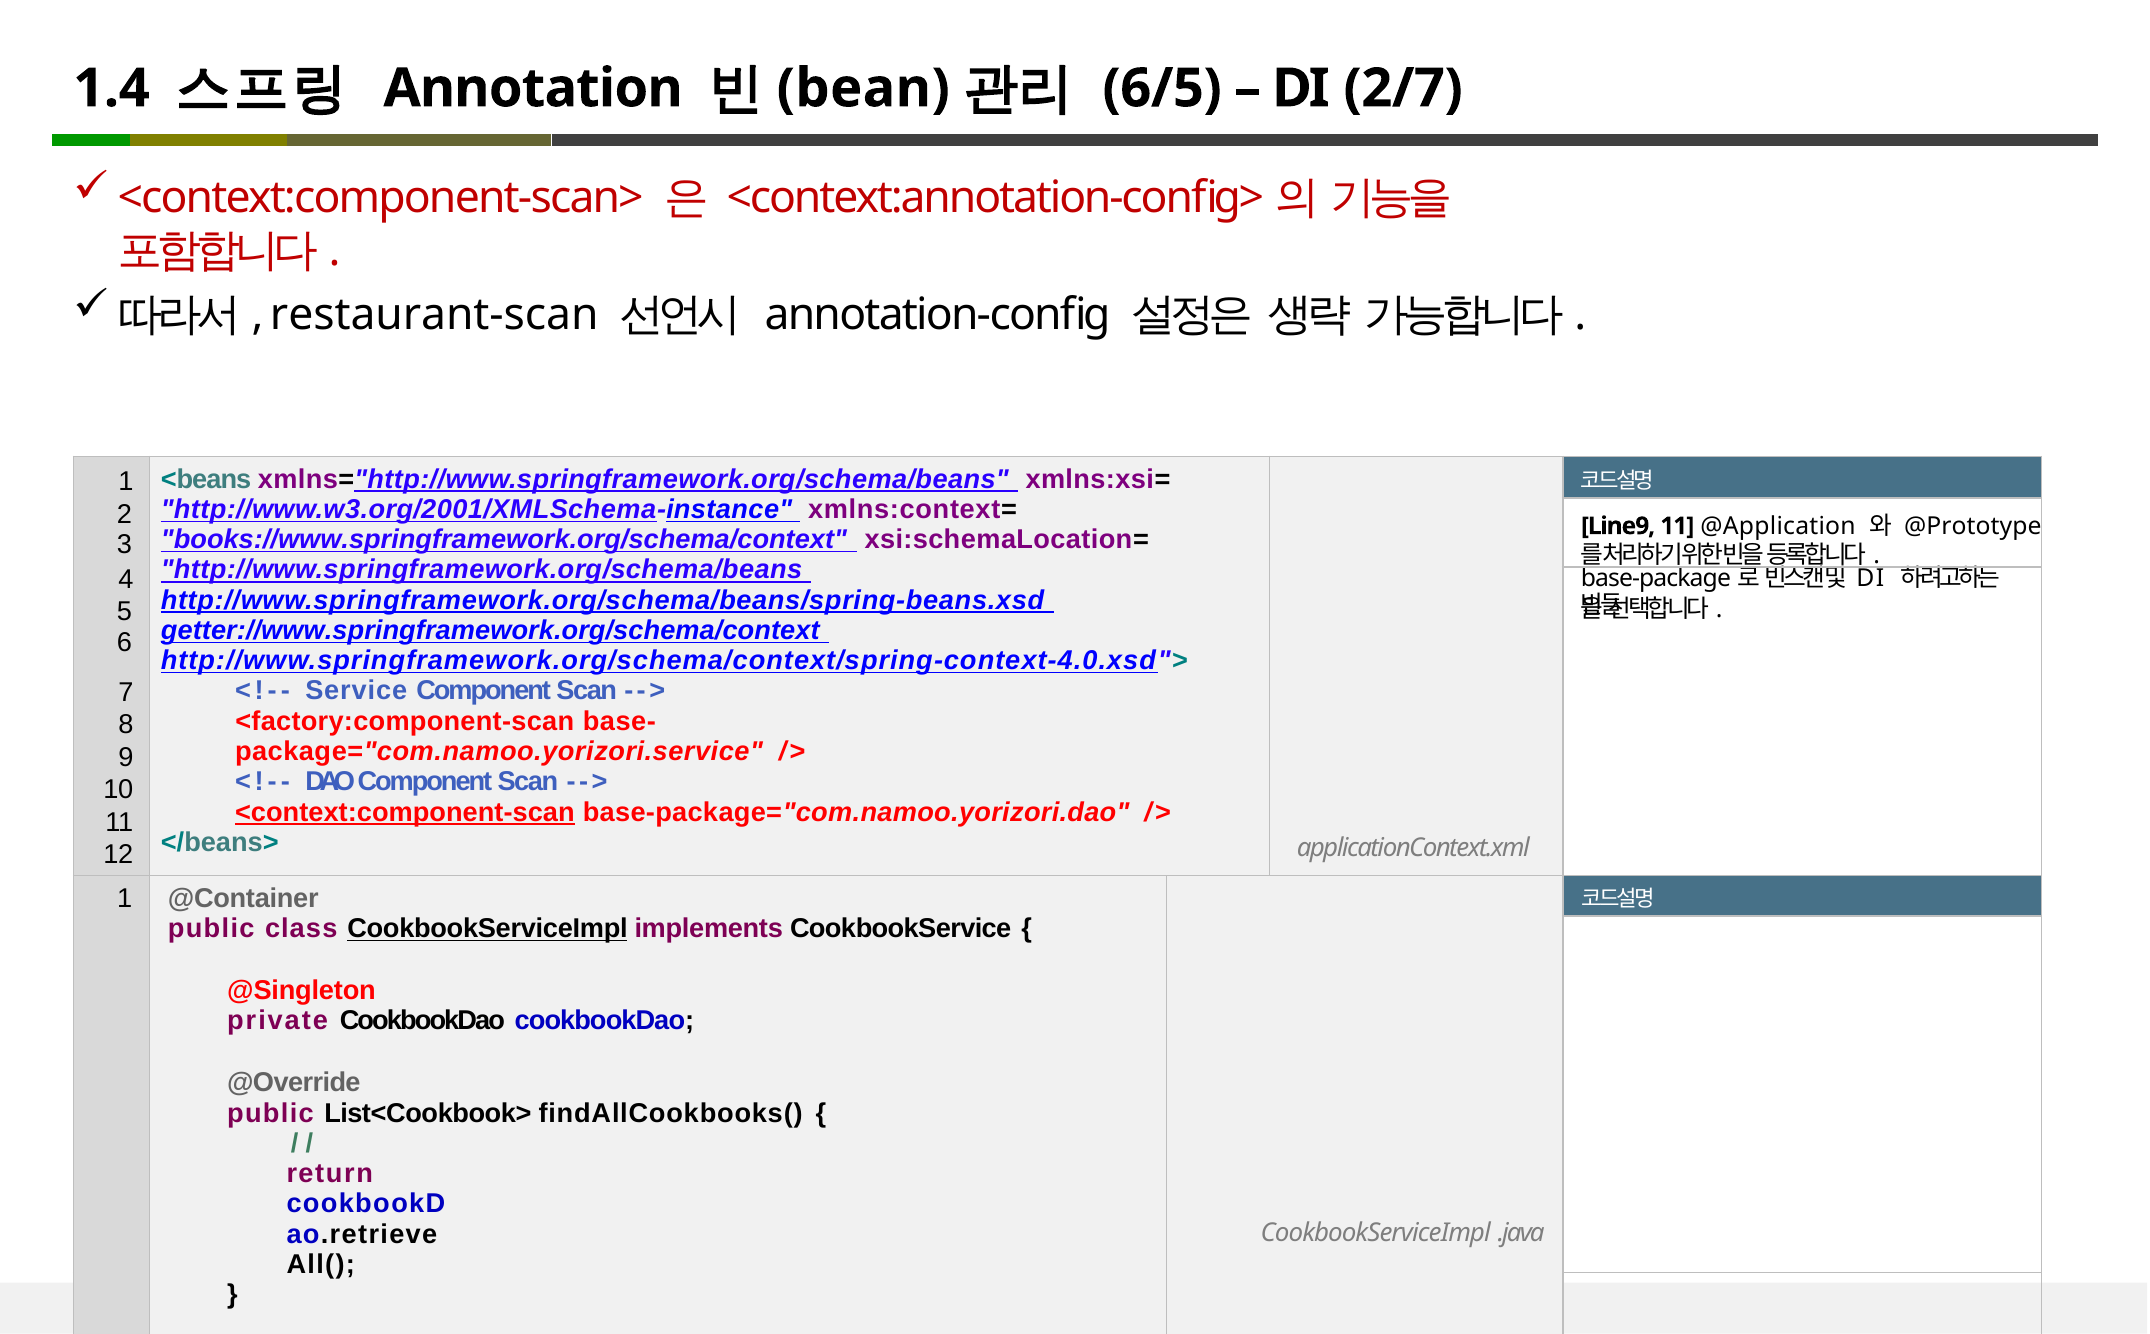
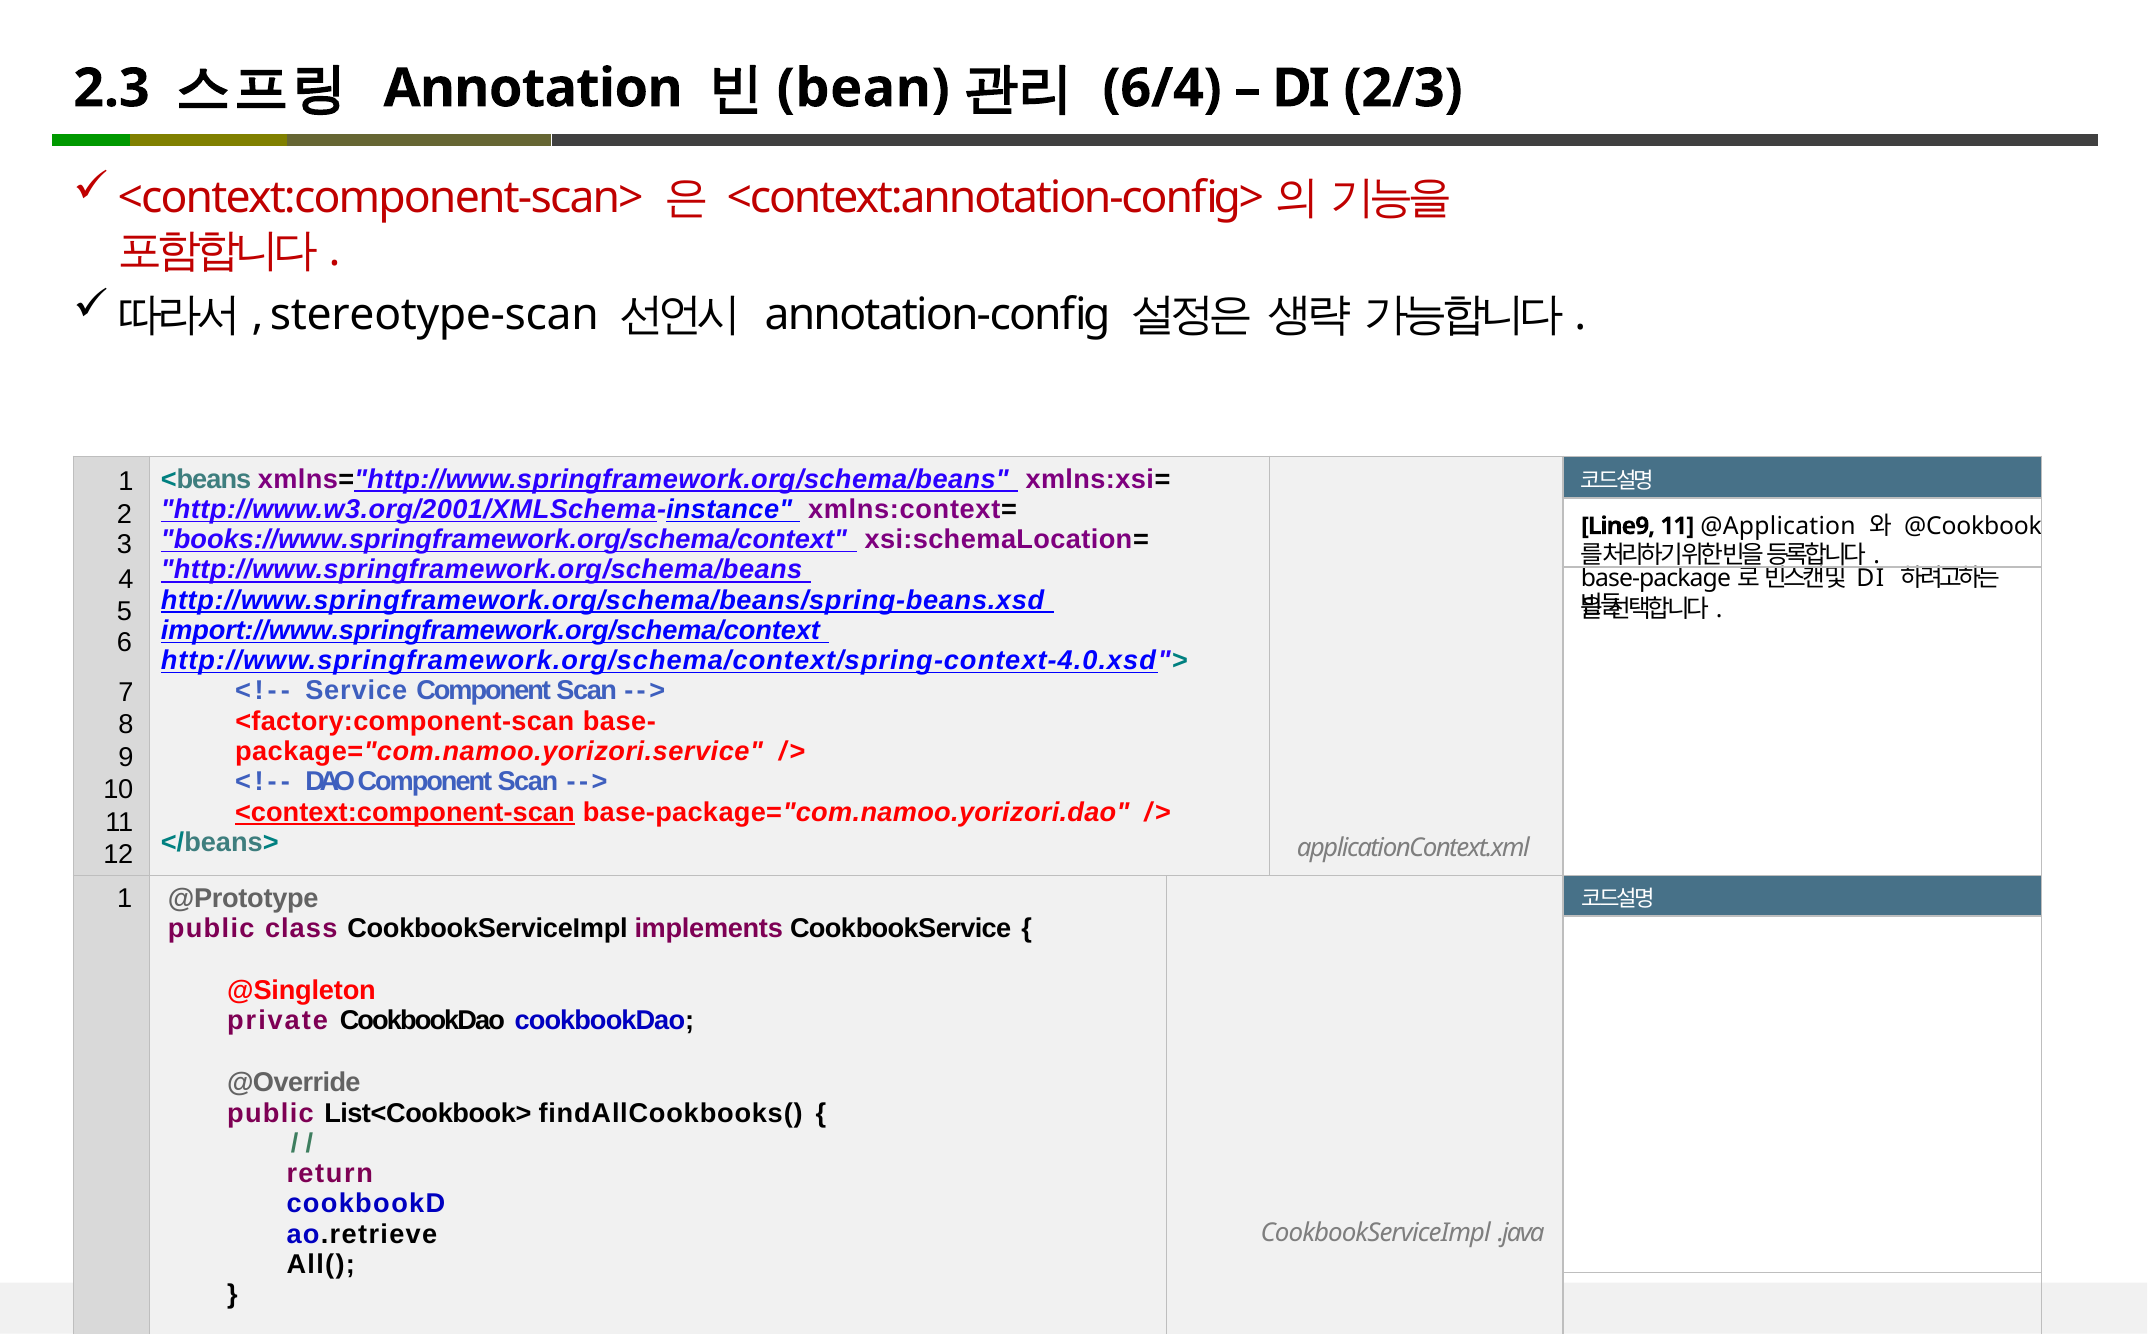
1.4: 1.4 -> 2.3
6/5: 6/5 -> 6/4
2/7: 2/7 -> 2/3
restaurant-scan: restaurant-scan -> stereotype-scan
@Prototype: @Prototype -> @Cookbook
getter://www.springframework.org/schema/context: getter://www.springframework.org/schema/context -> import://www.springframework.org/schema/context
@Container: @Container -> @Prototype
CookbookServiceImpl at (487, 929) underline: present -> none
